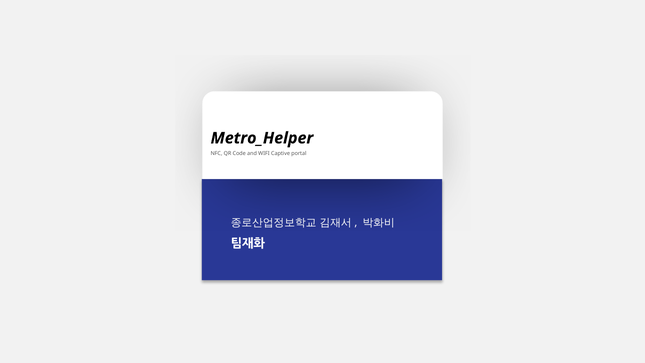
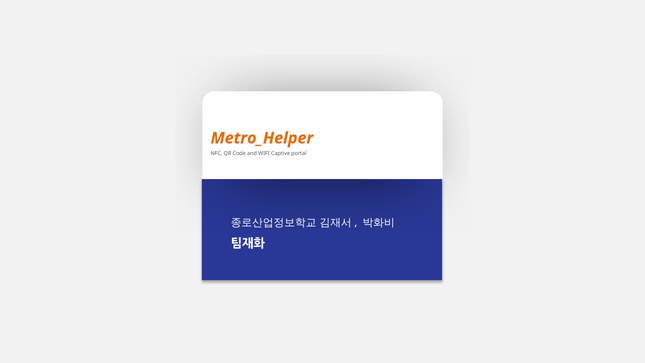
Metro_Helper colour: black -> orange
